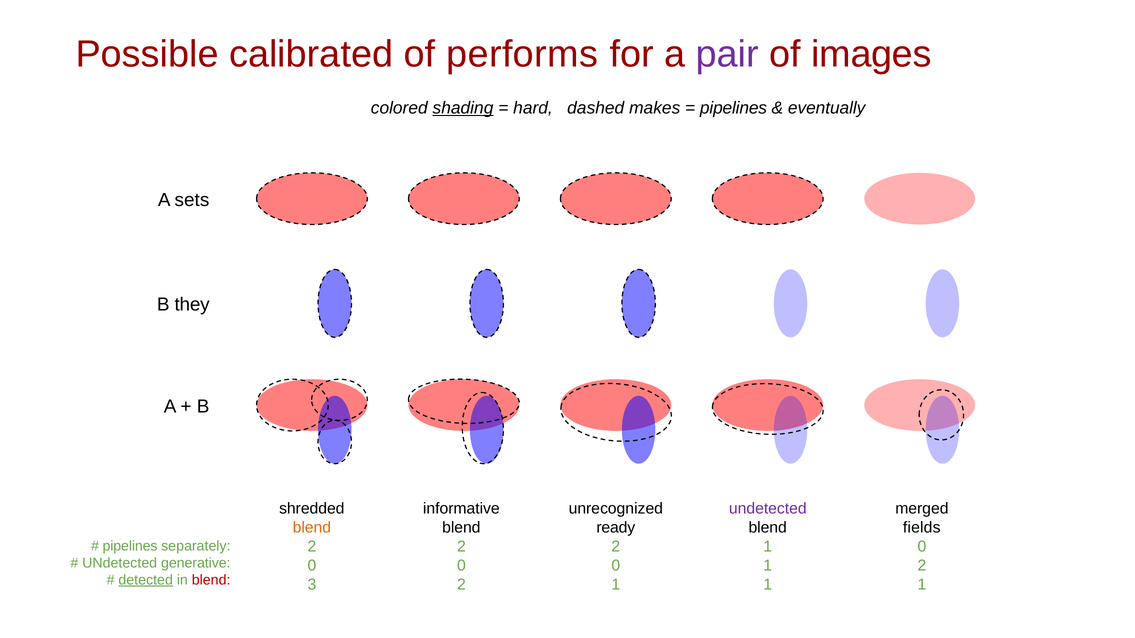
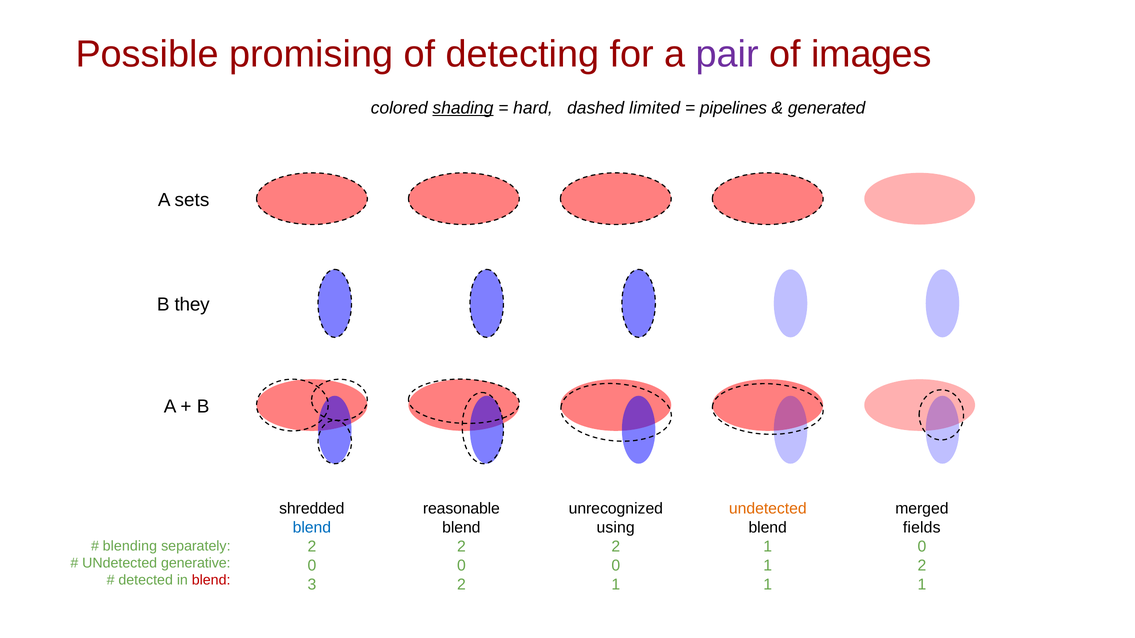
calibrated: calibrated -> promising
performs: performs -> detecting
makes: makes -> limited
eventually: eventually -> generated
informative: informative -> reasonable
undetected at (768, 509) colour: purple -> orange
blend at (312, 528) colour: orange -> blue
ready: ready -> using
pipelines at (130, 546): pipelines -> blending
detected underline: present -> none
